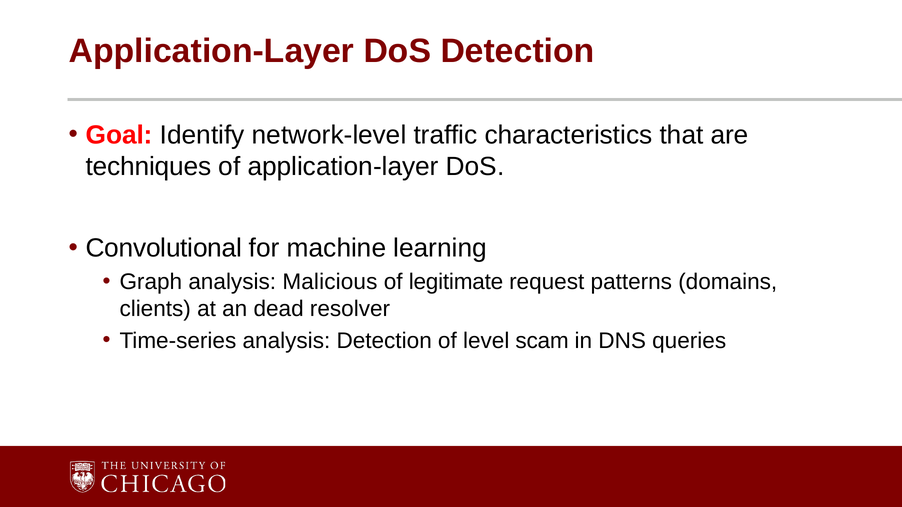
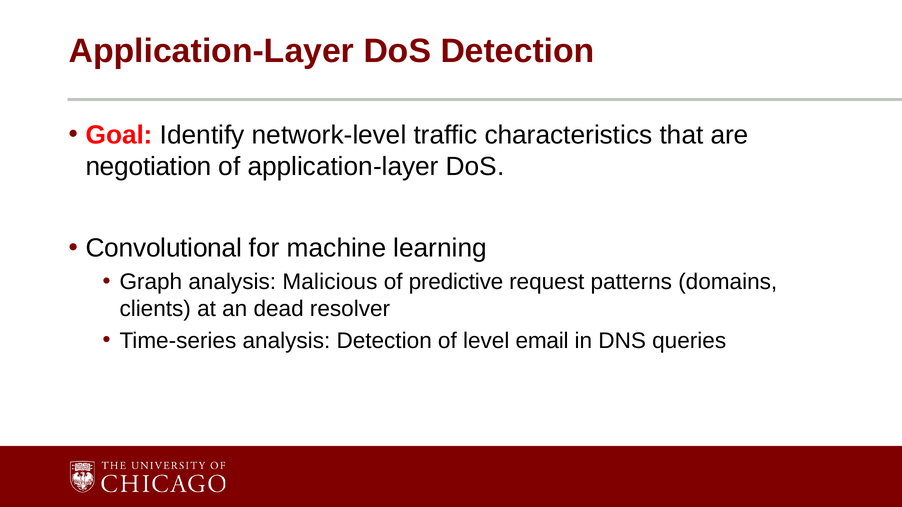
techniques: techniques -> negotiation
legitimate: legitimate -> predictive
scam: scam -> email
